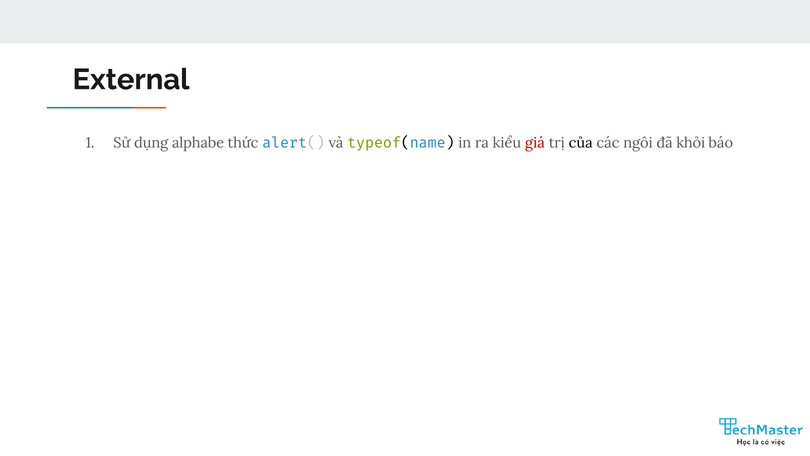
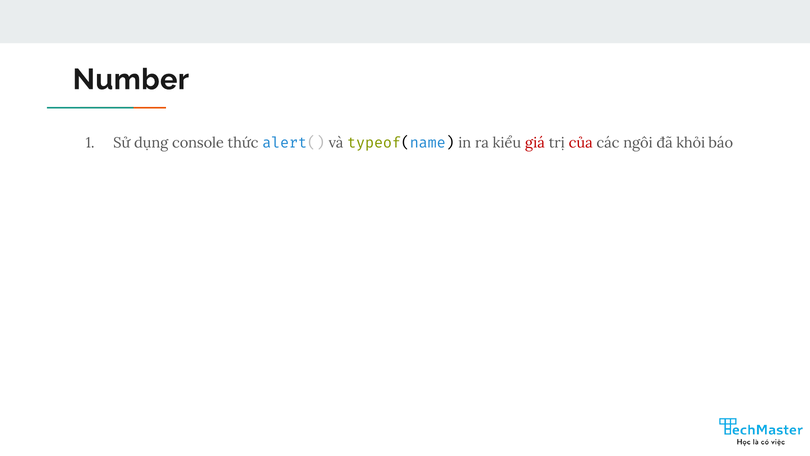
External: External -> Number
alphabe: alphabe -> console
của colour: black -> red
